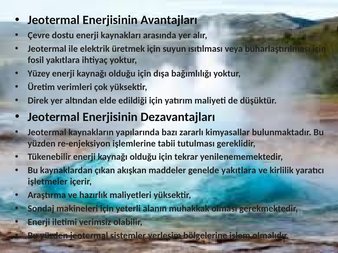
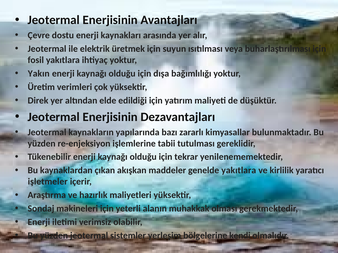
Yüzey: Yüzey -> Yakın
işlem: işlem -> kendi
